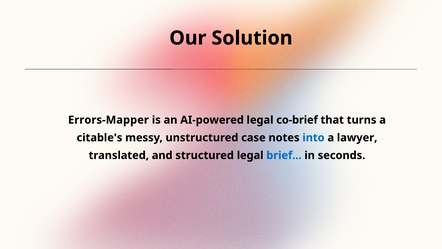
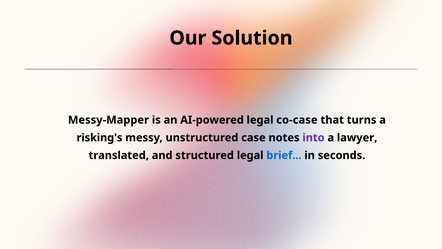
Errors-Mapper: Errors-Mapper -> Messy-Mapper
co-brief: co-brief -> co-case
citable's: citable's -> risking's
into colour: blue -> purple
